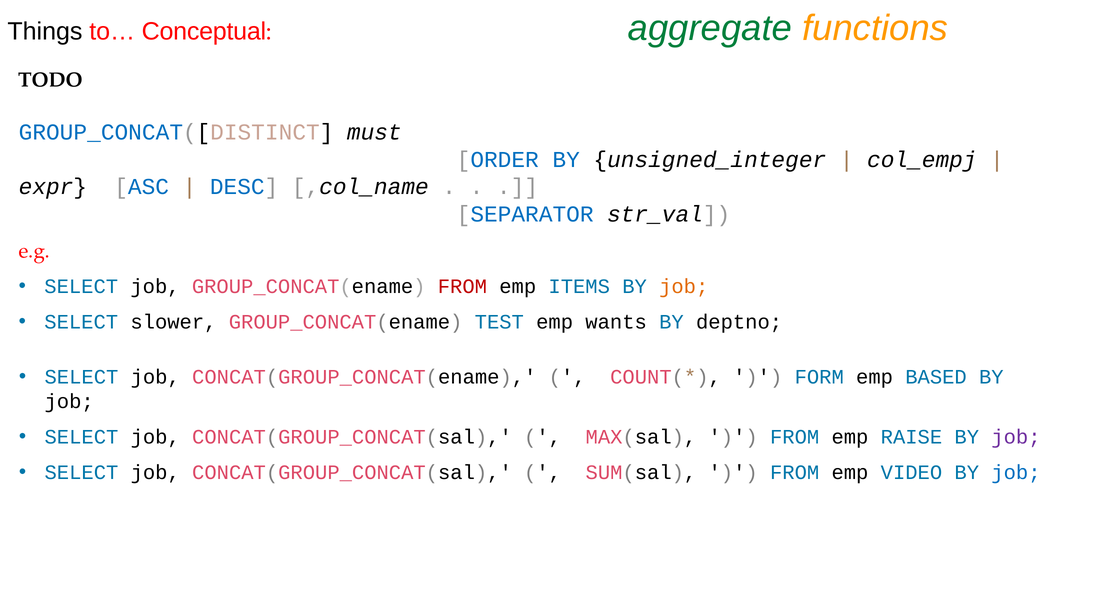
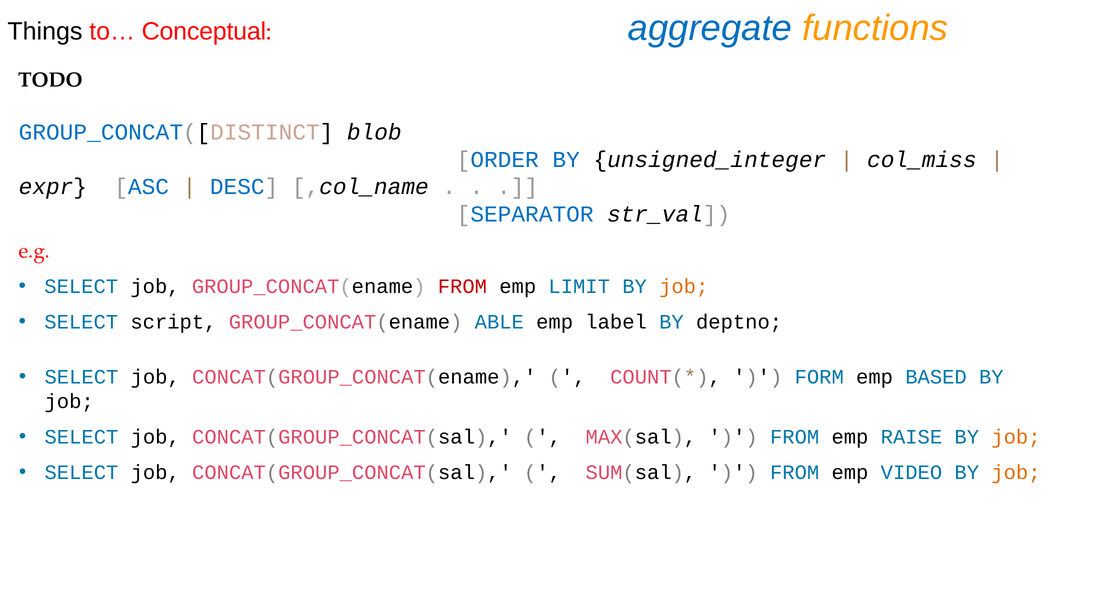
aggregate colour: green -> blue
must: must -> blob
col_empj: col_empj -> col_miss
ITEMS: ITEMS -> LIMIT
slower: slower -> script
TEST: TEST -> ABLE
wants: wants -> label
job at (1016, 437) colour: purple -> orange
job at (1016, 472) colour: blue -> orange
